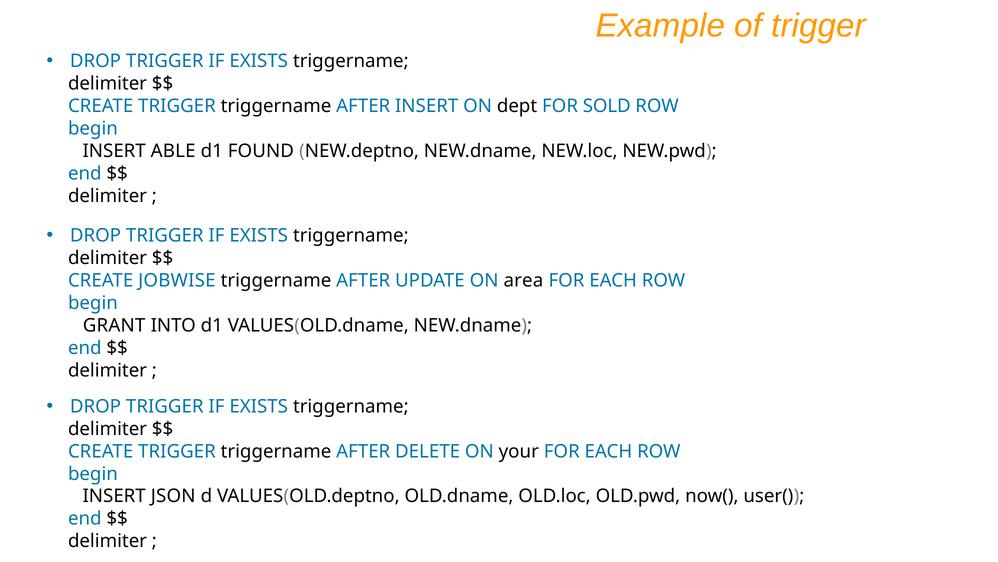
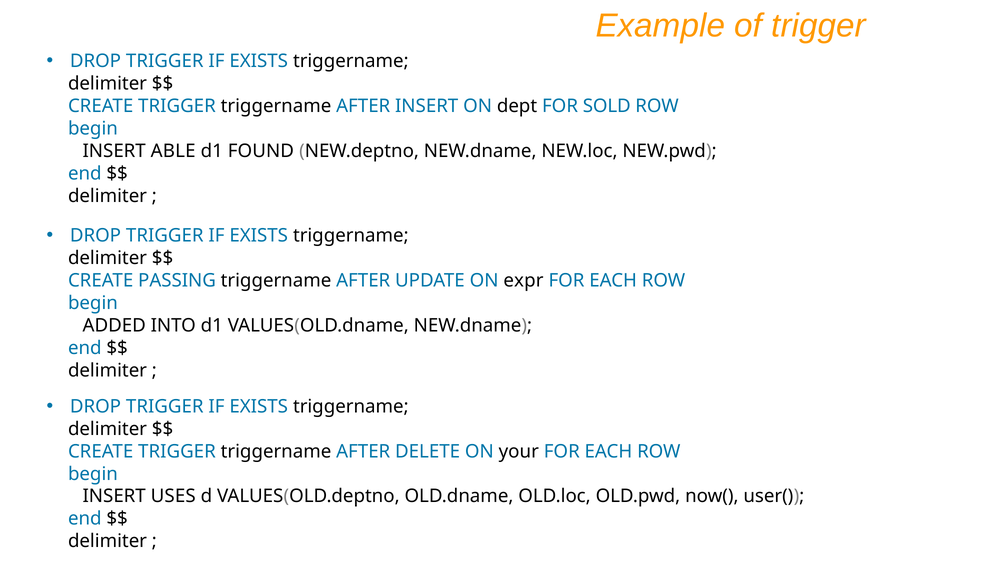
JOBWISE: JOBWISE -> PASSING
area: area -> expr
GRANT: GRANT -> ADDED
JSON: JSON -> USES
